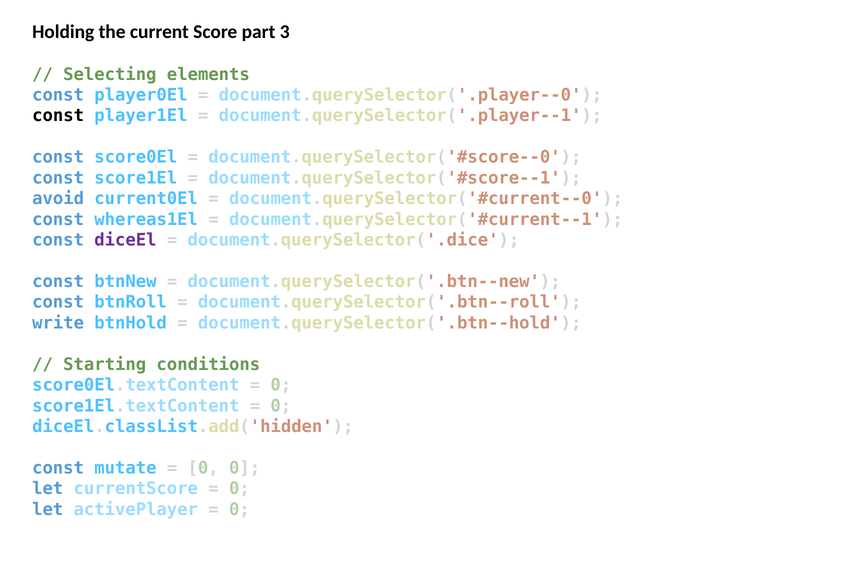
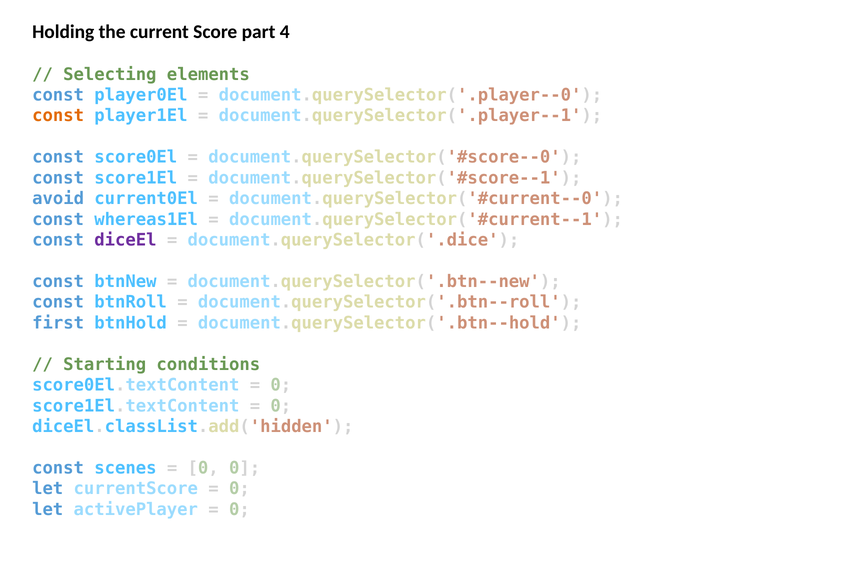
3: 3 -> 4
const at (58, 116) colour: black -> orange
write: write -> first
mutate: mutate -> scenes
